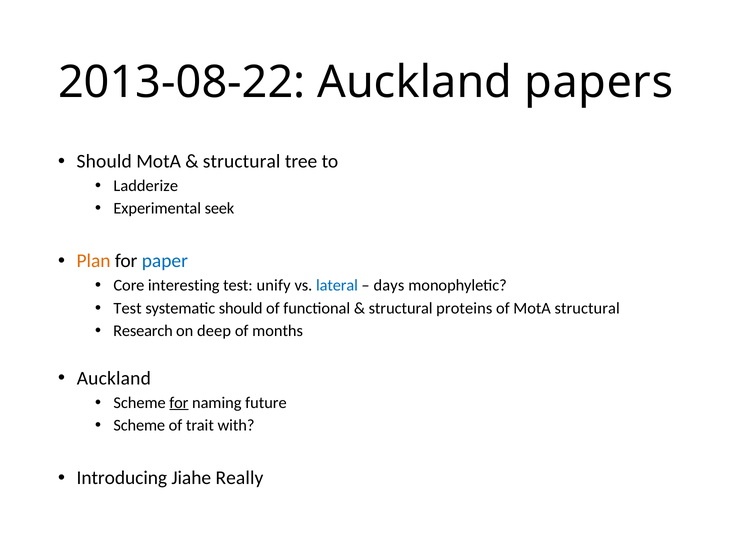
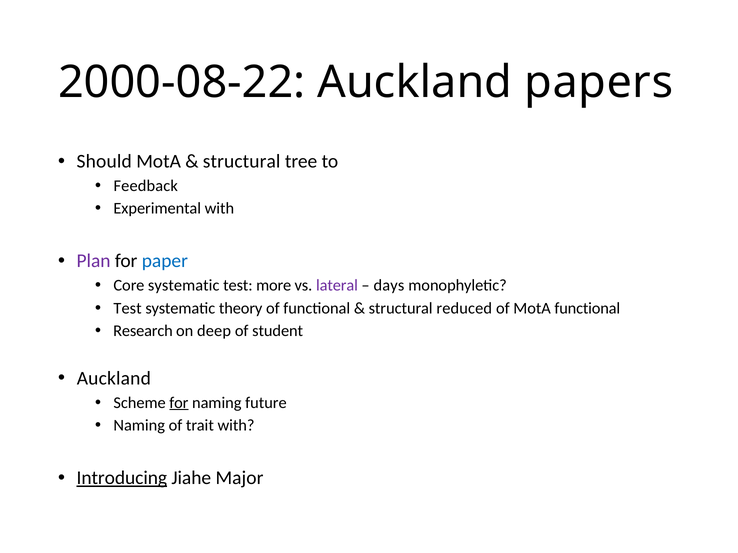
2013-08-22: 2013-08-22 -> 2000-08-22
Ladderize: Ladderize -> Feedback
Experimental seek: seek -> with
Plan colour: orange -> purple
Core interesting: interesting -> systematic
unify: unify -> more
lateral colour: blue -> purple
systematic should: should -> theory
proteins: proteins -> reduced
MotA structural: structural -> functional
months: months -> student
Scheme at (139, 426): Scheme -> Naming
Introducing underline: none -> present
Really: Really -> Major
